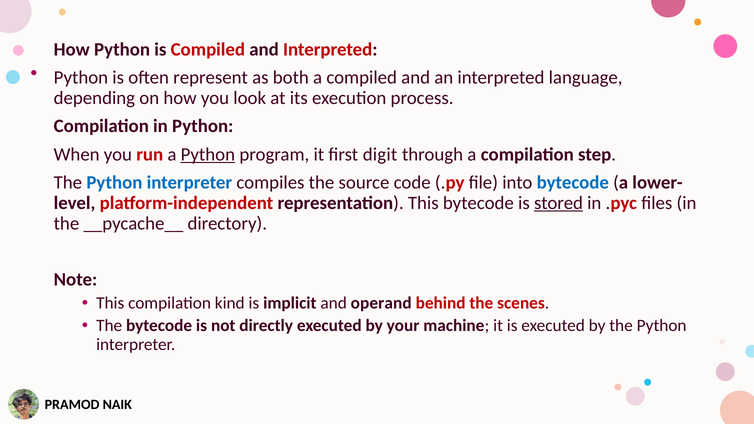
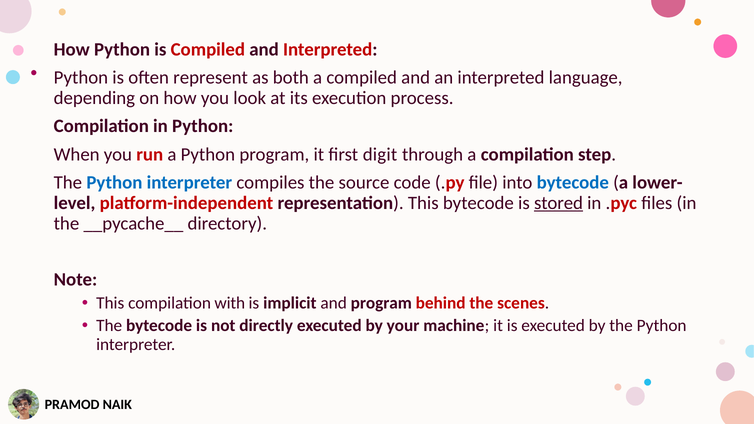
Python at (208, 154) underline: present -> none
kind: kind -> with
and operand: operand -> program
